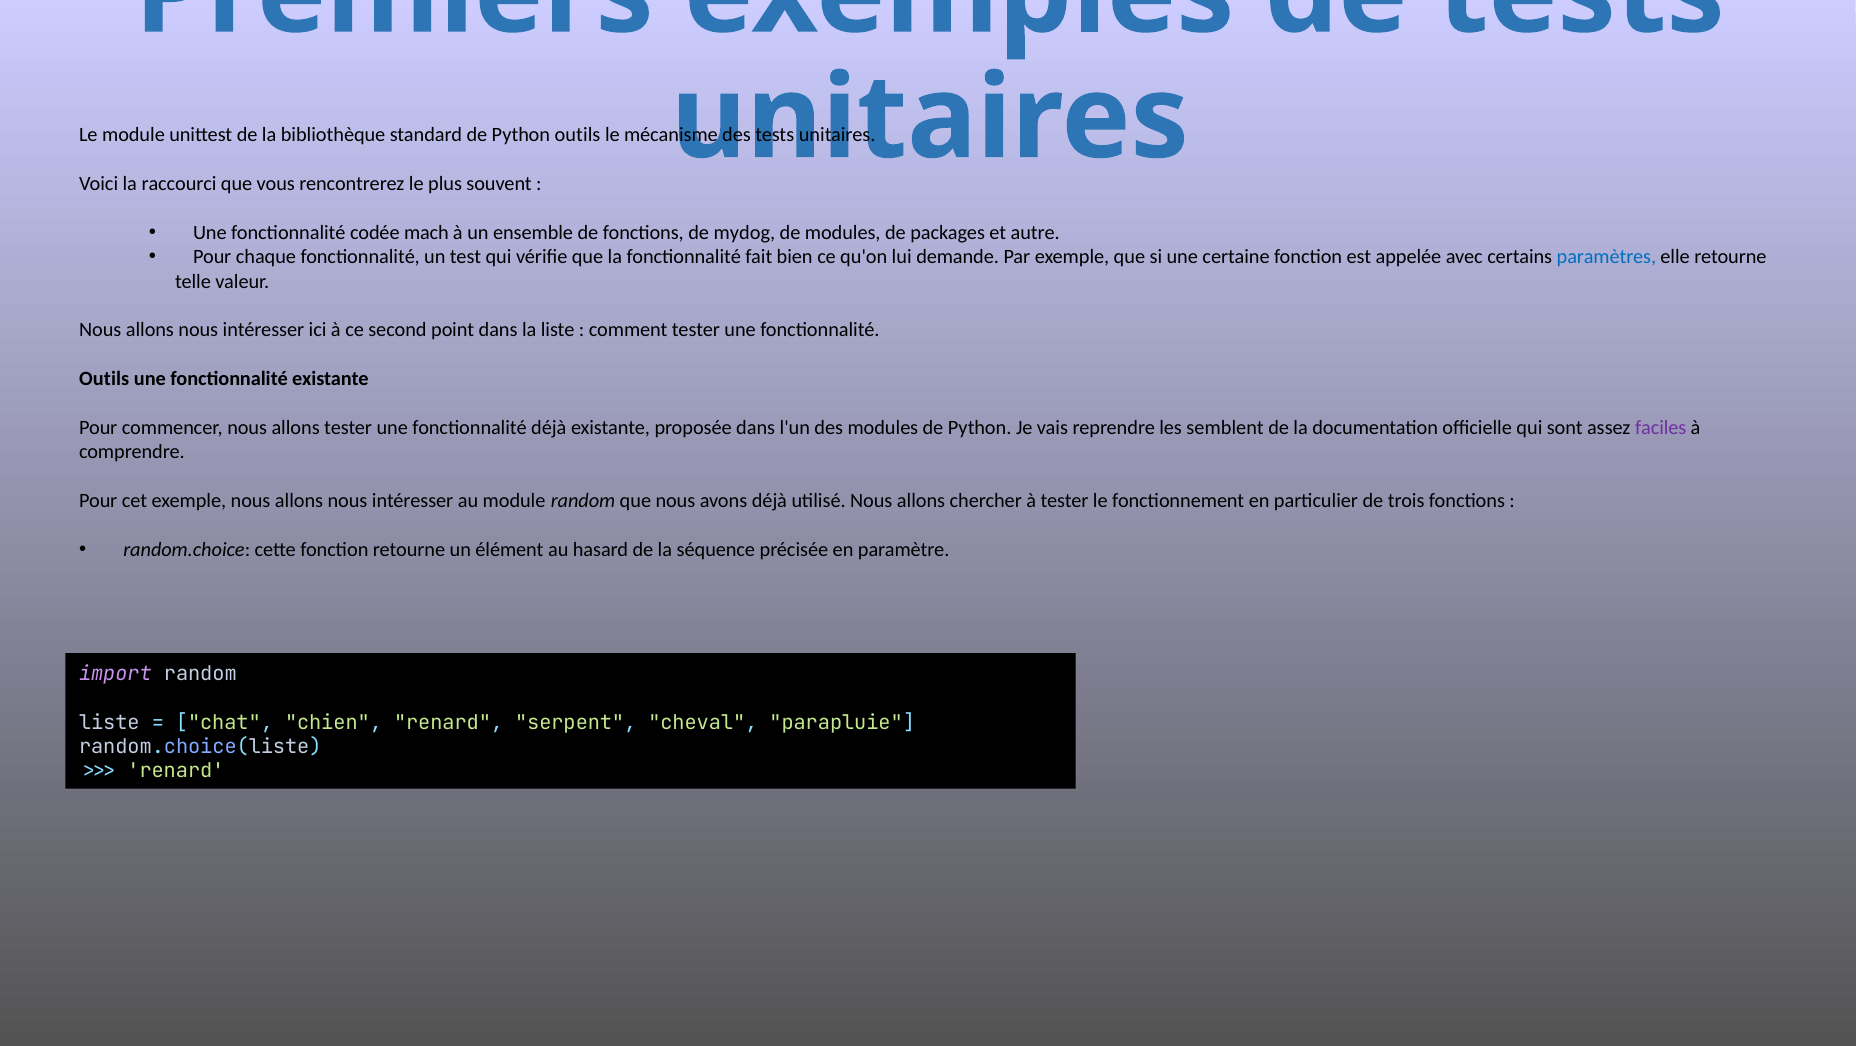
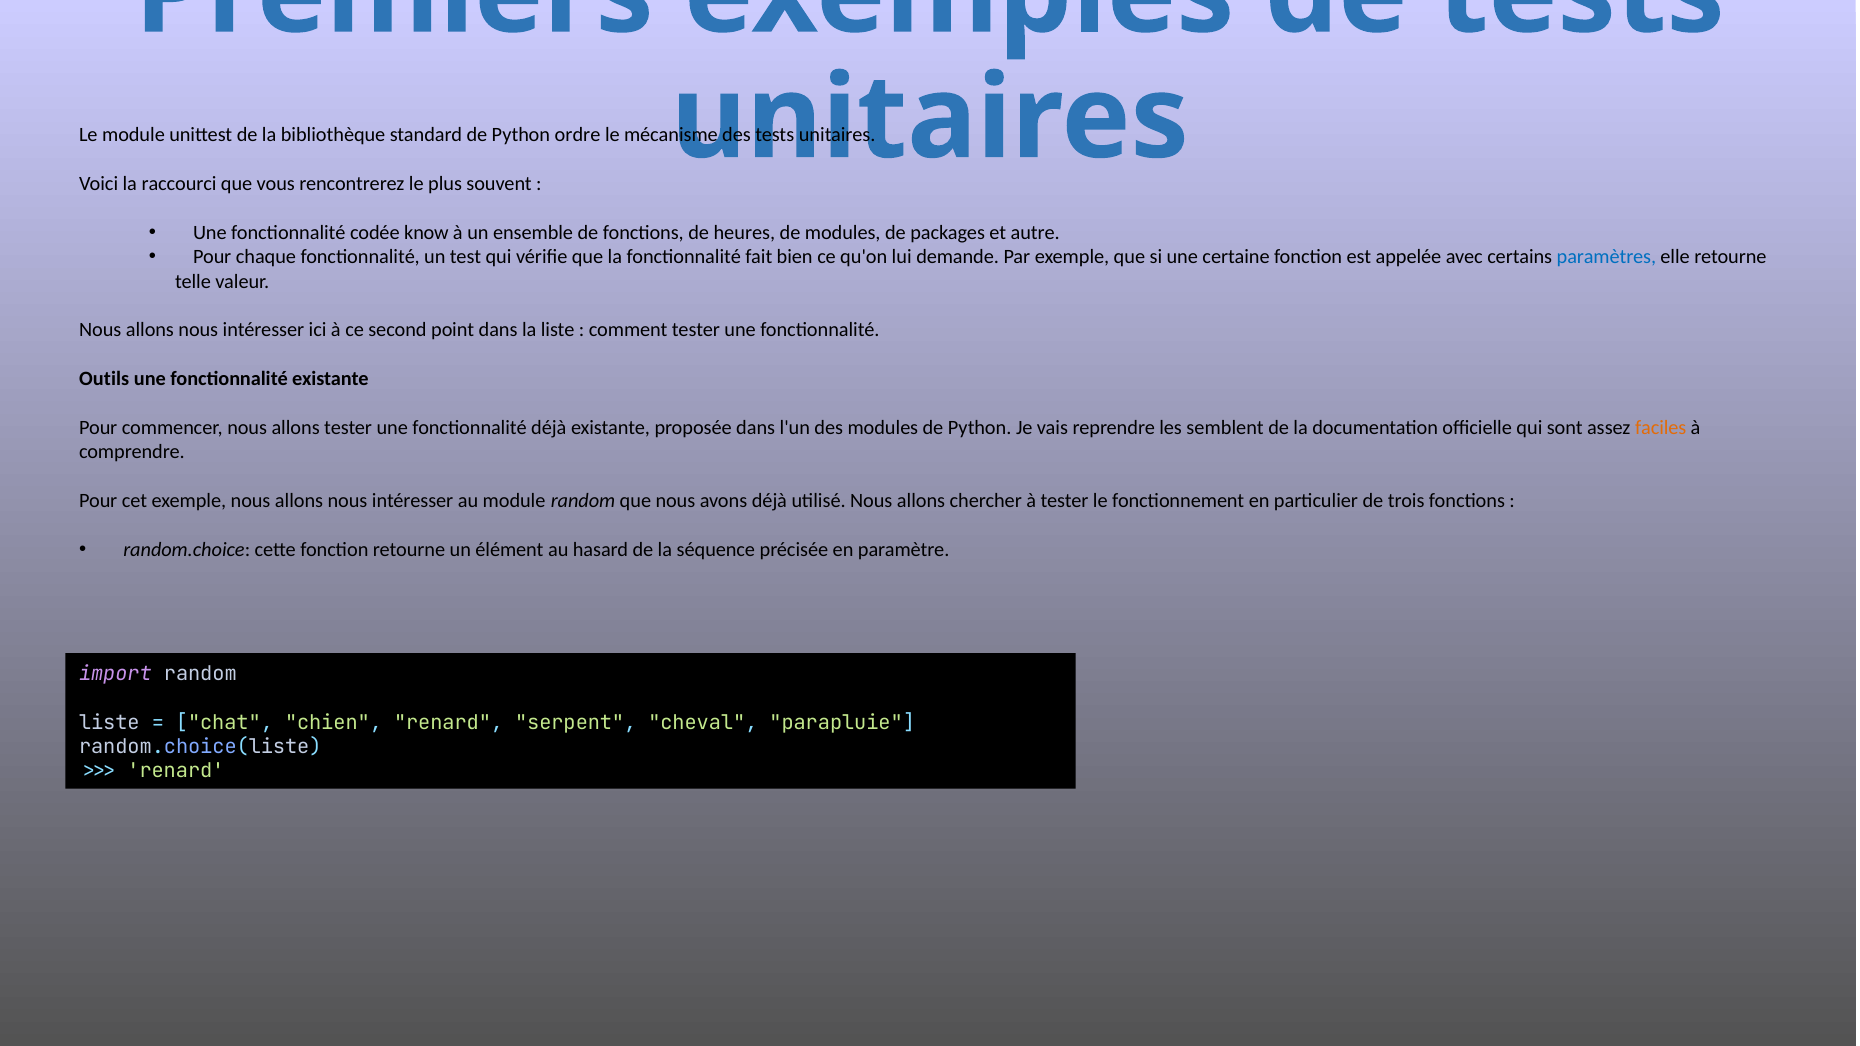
Python outils: outils -> ordre
mach: mach -> know
mydog: mydog -> heures
faciles colour: purple -> orange
